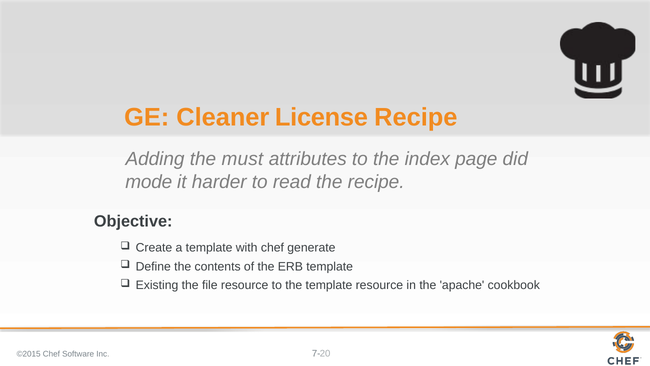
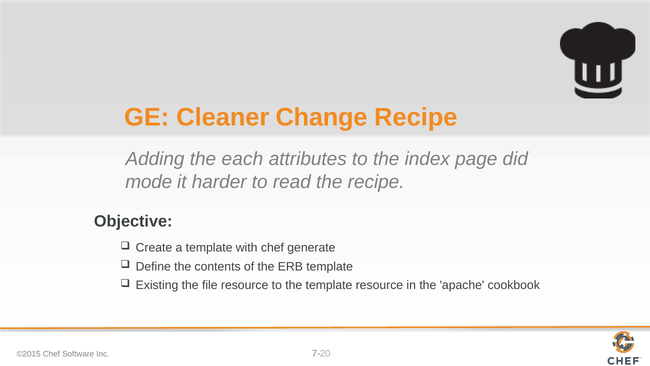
License: License -> Change
must: must -> each
